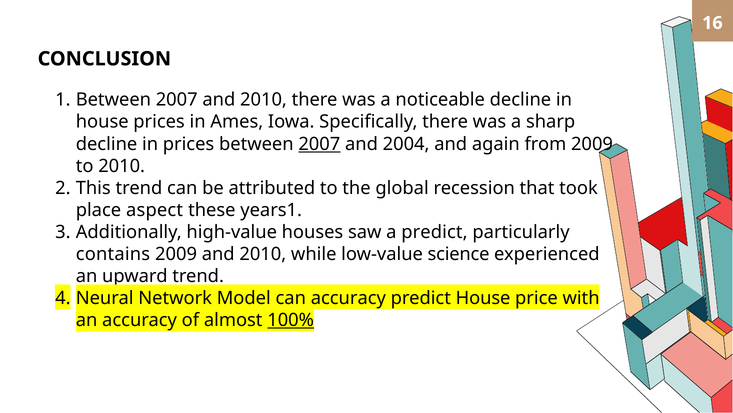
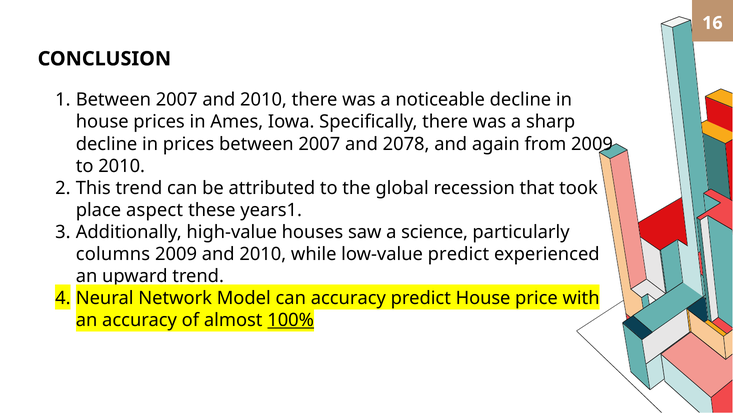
2007 at (319, 144) underline: present -> none
2004: 2004 -> 2078
a predict: predict -> science
contains: contains -> columns
low-value science: science -> predict
